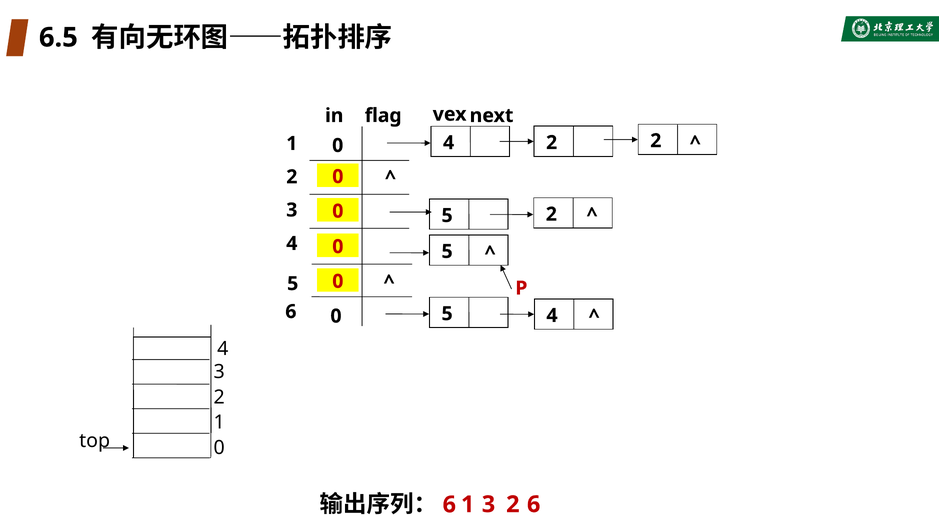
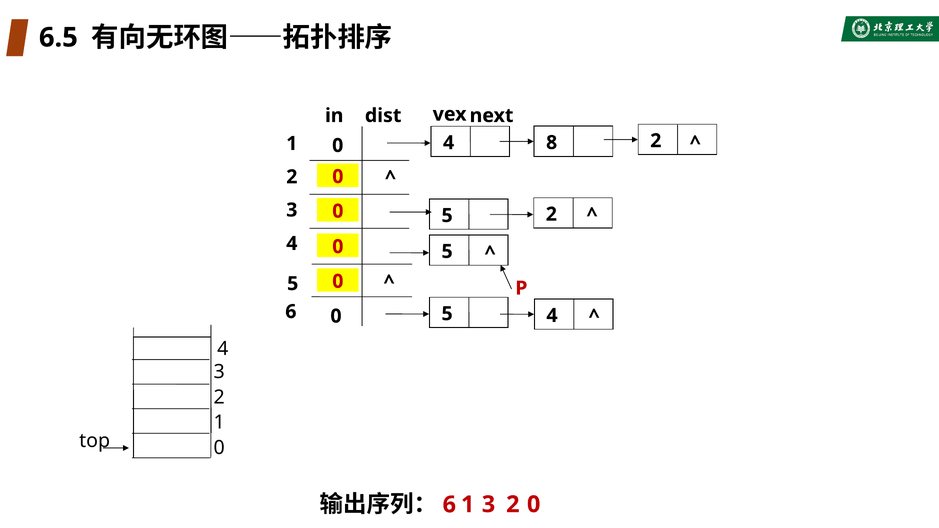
flag: flag -> dist
4 2: 2 -> 8
2 6: 6 -> 0
